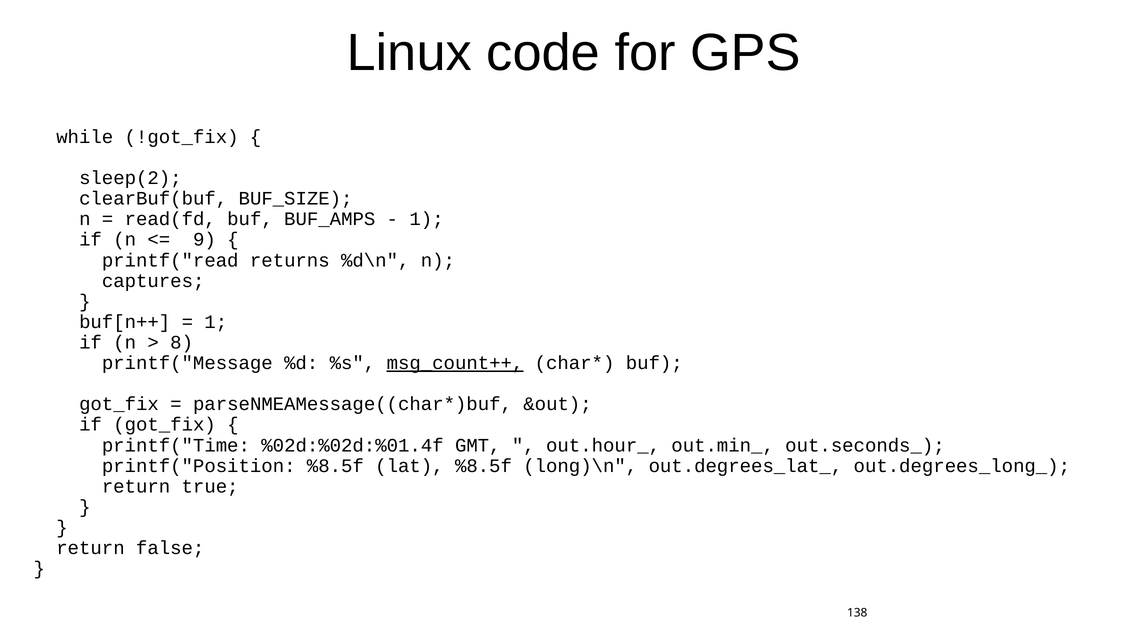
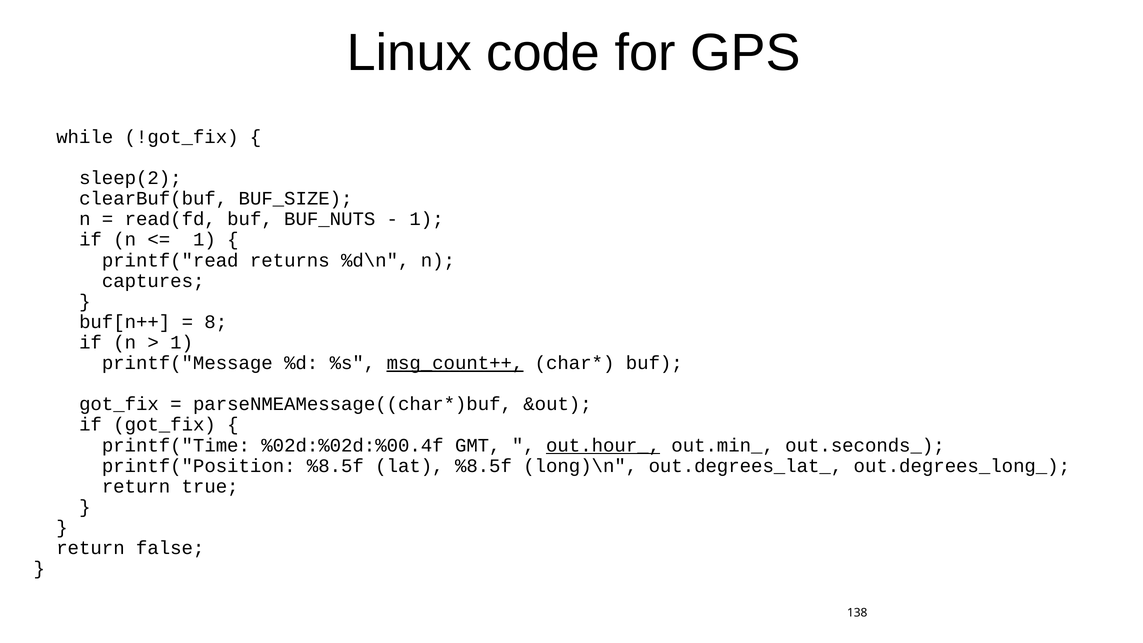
BUF_AMPS: BUF_AMPS -> BUF_NUTS
9 at (204, 240): 9 -> 1
1 at (216, 322): 1 -> 8
8 at (182, 342): 8 -> 1
%02d:%02d:%01.4f: %02d:%02d:%01.4f -> %02d:%02d:%00.4f
out.hour_ underline: none -> present
